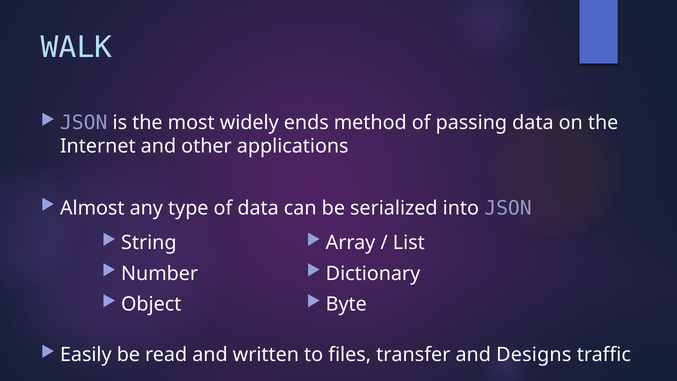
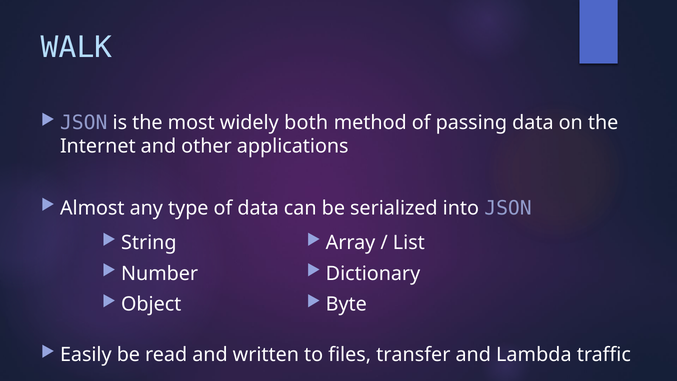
ends: ends -> both
Designs: Designs -> Lambda
